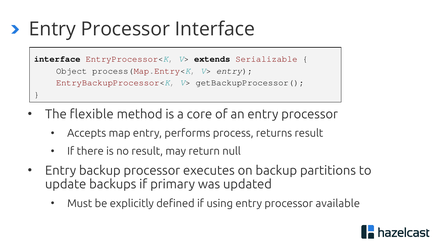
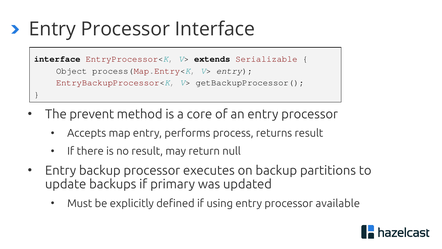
flexible: flexible -> prevent
